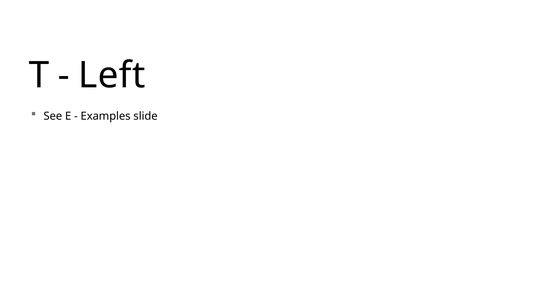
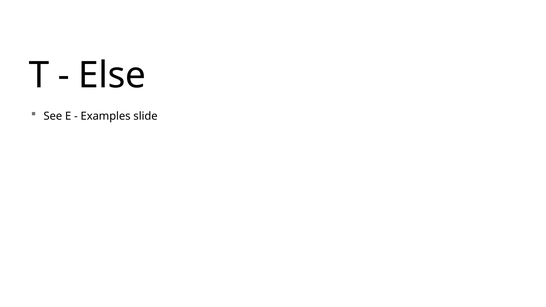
Left: Left -> Else
